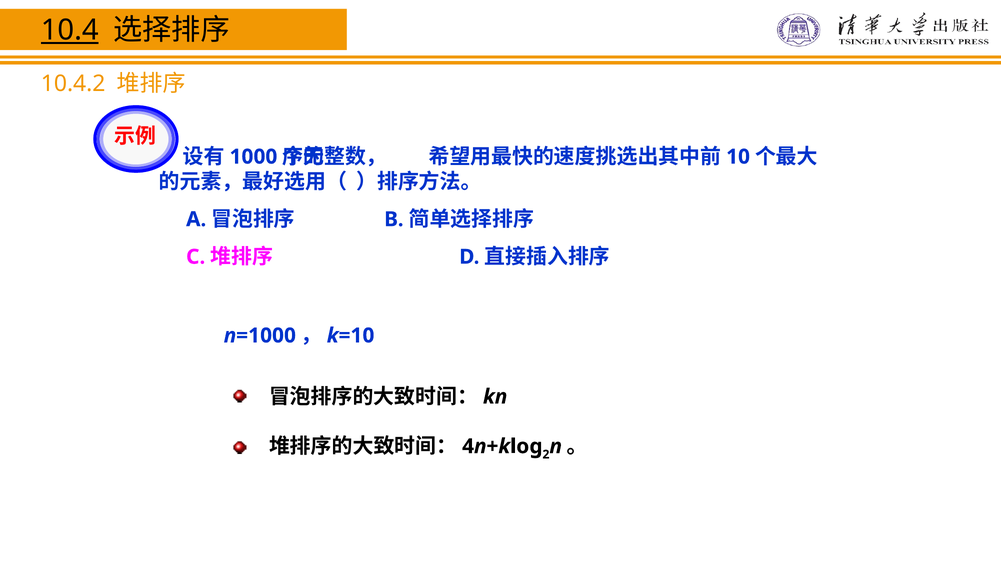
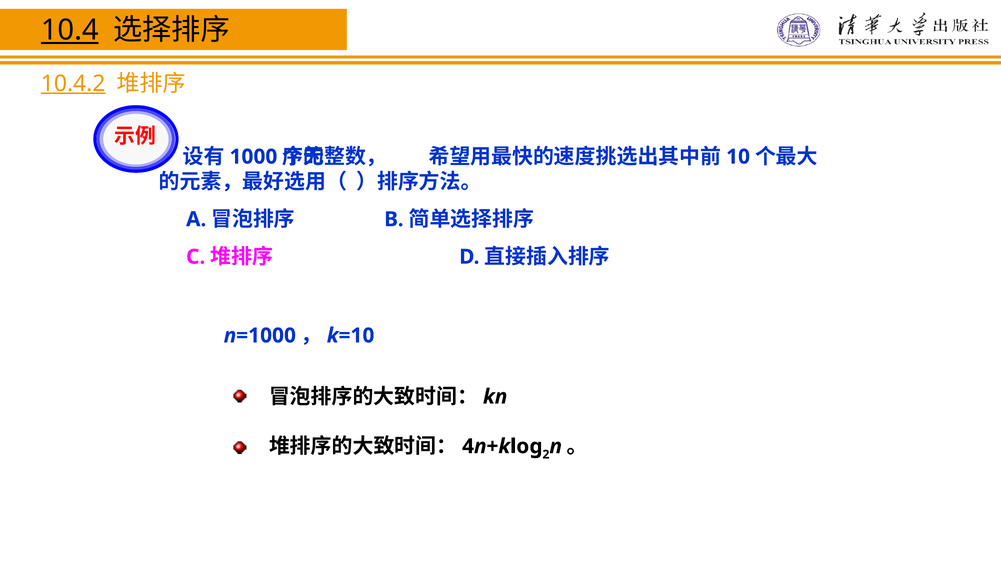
10.4.2 underline: none -> present
